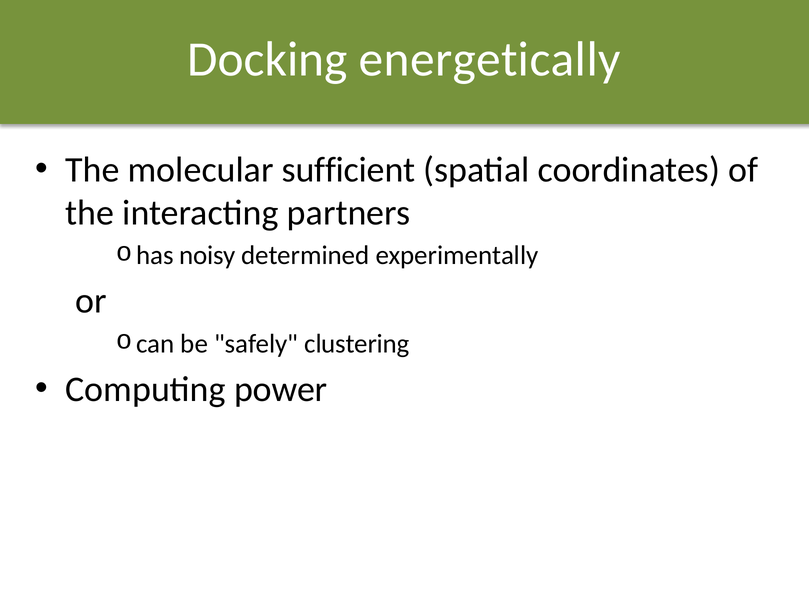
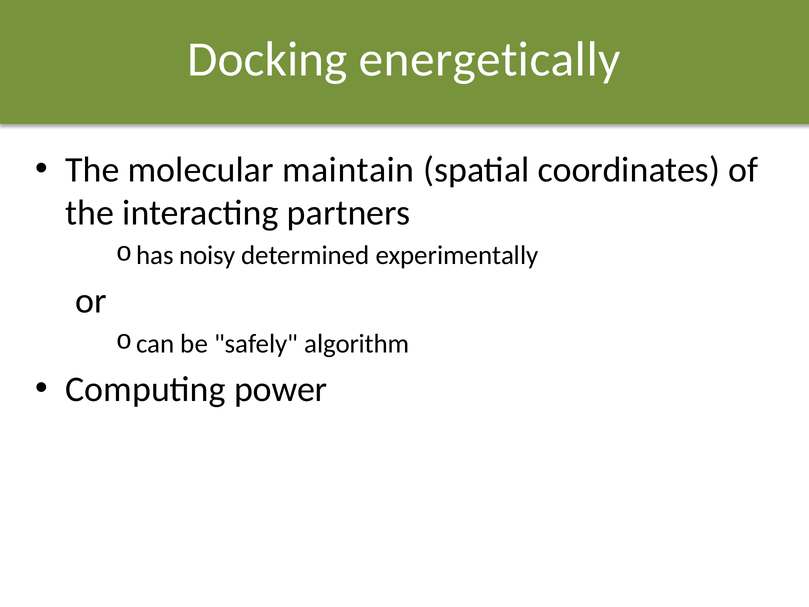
sufficient: sufficient -> maintain
clustering: clustering -> algorithm
